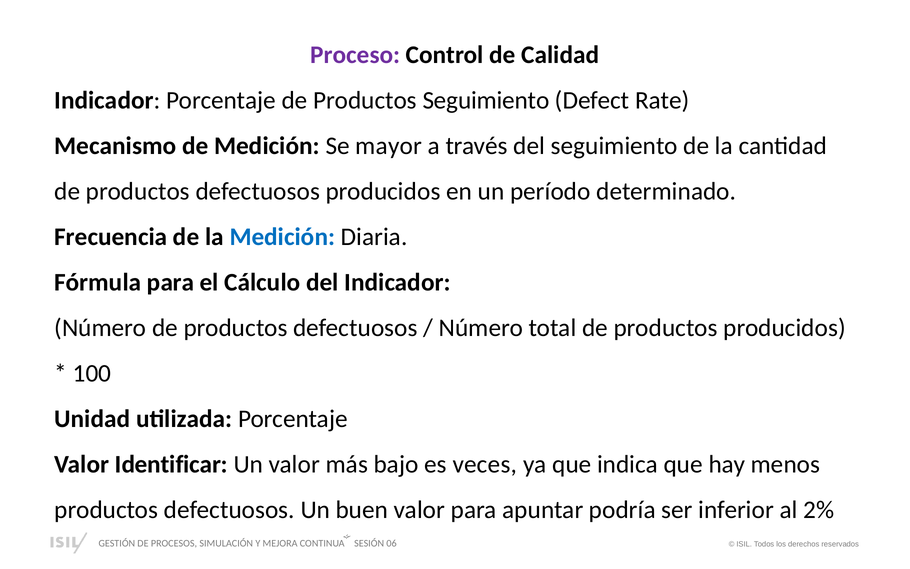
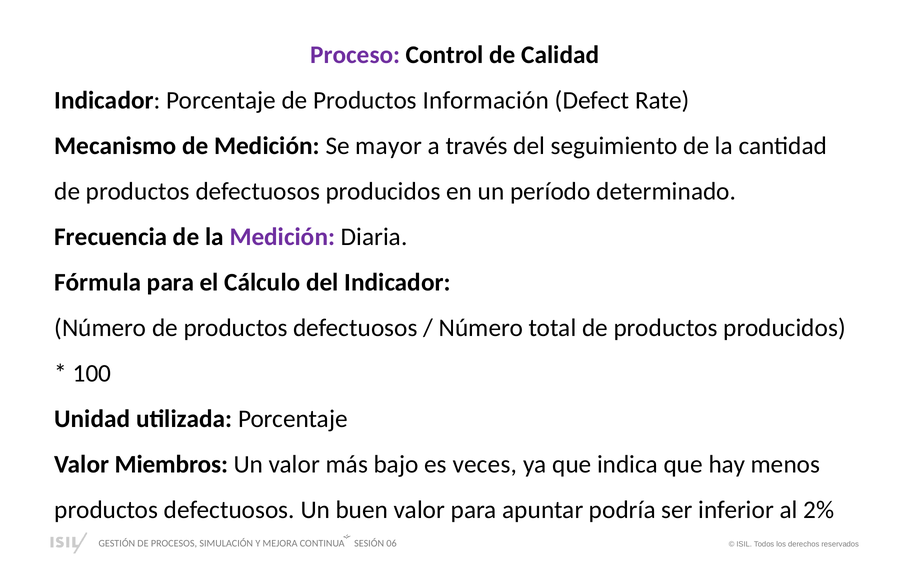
Productos Seguimiento: Seguimiento -> Información
Medición at (282, 237) colour: blue -> purple
Identificar: Identificar -> Miembros
